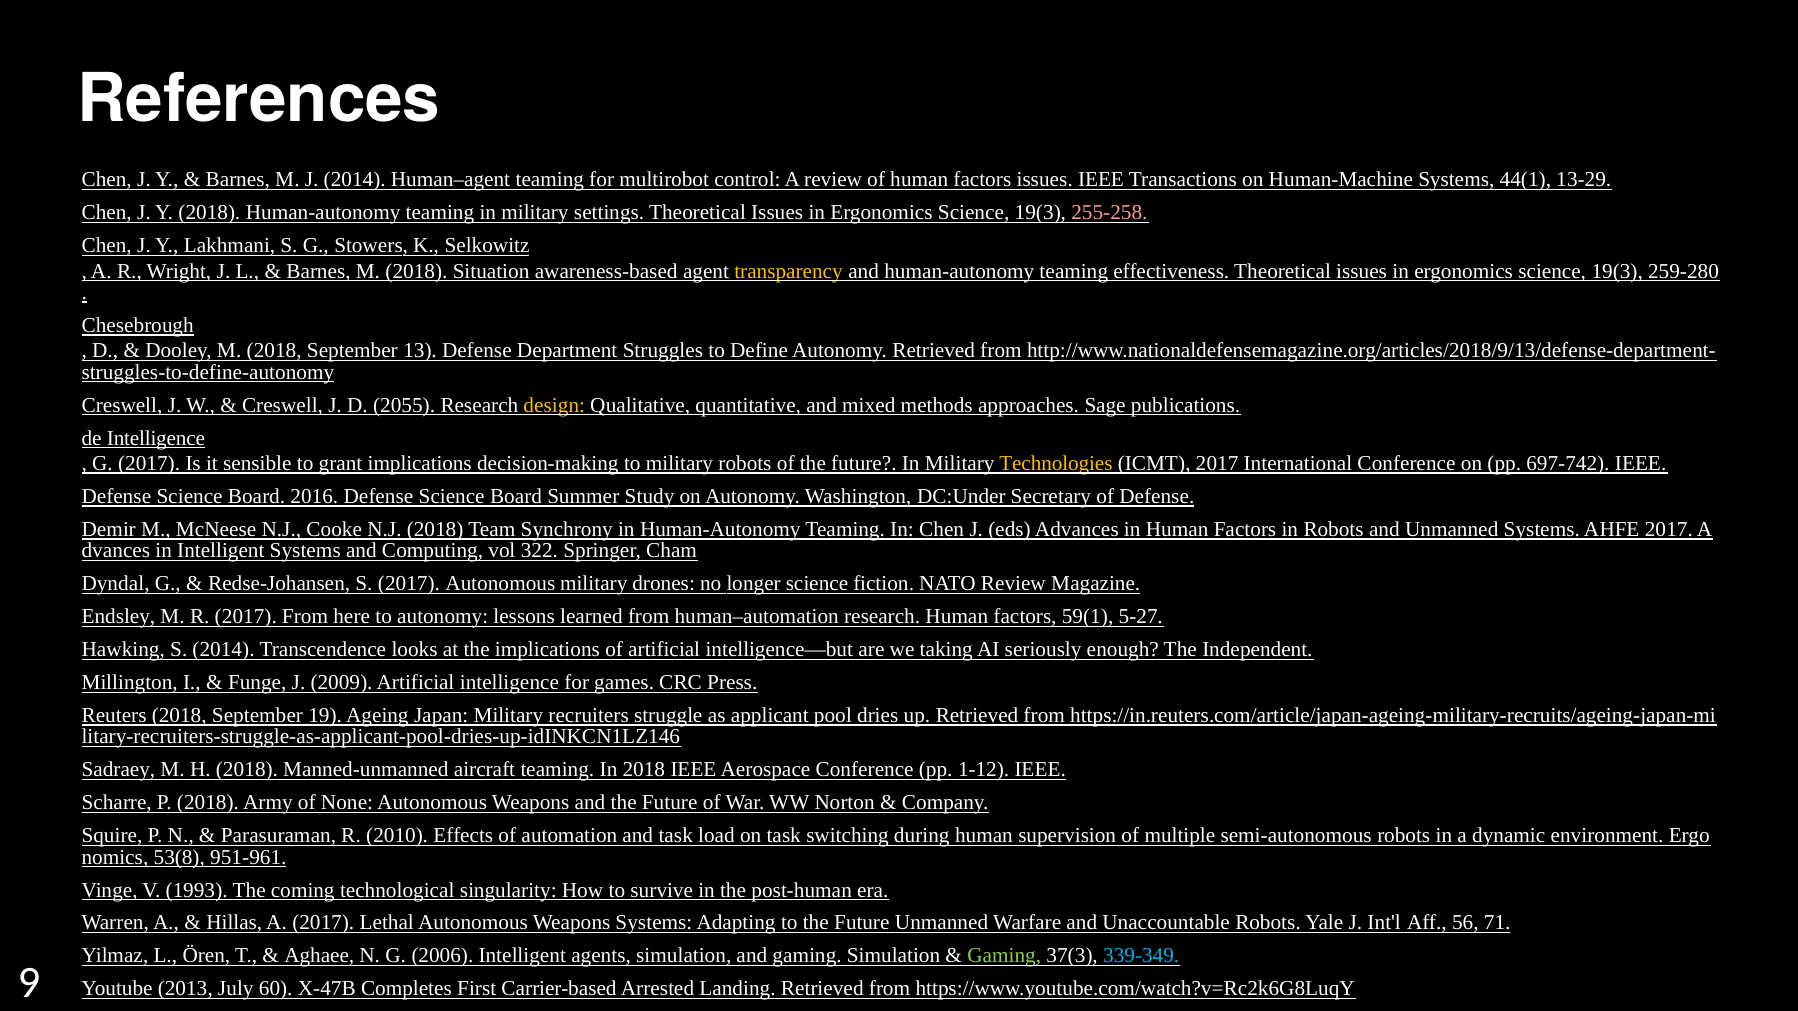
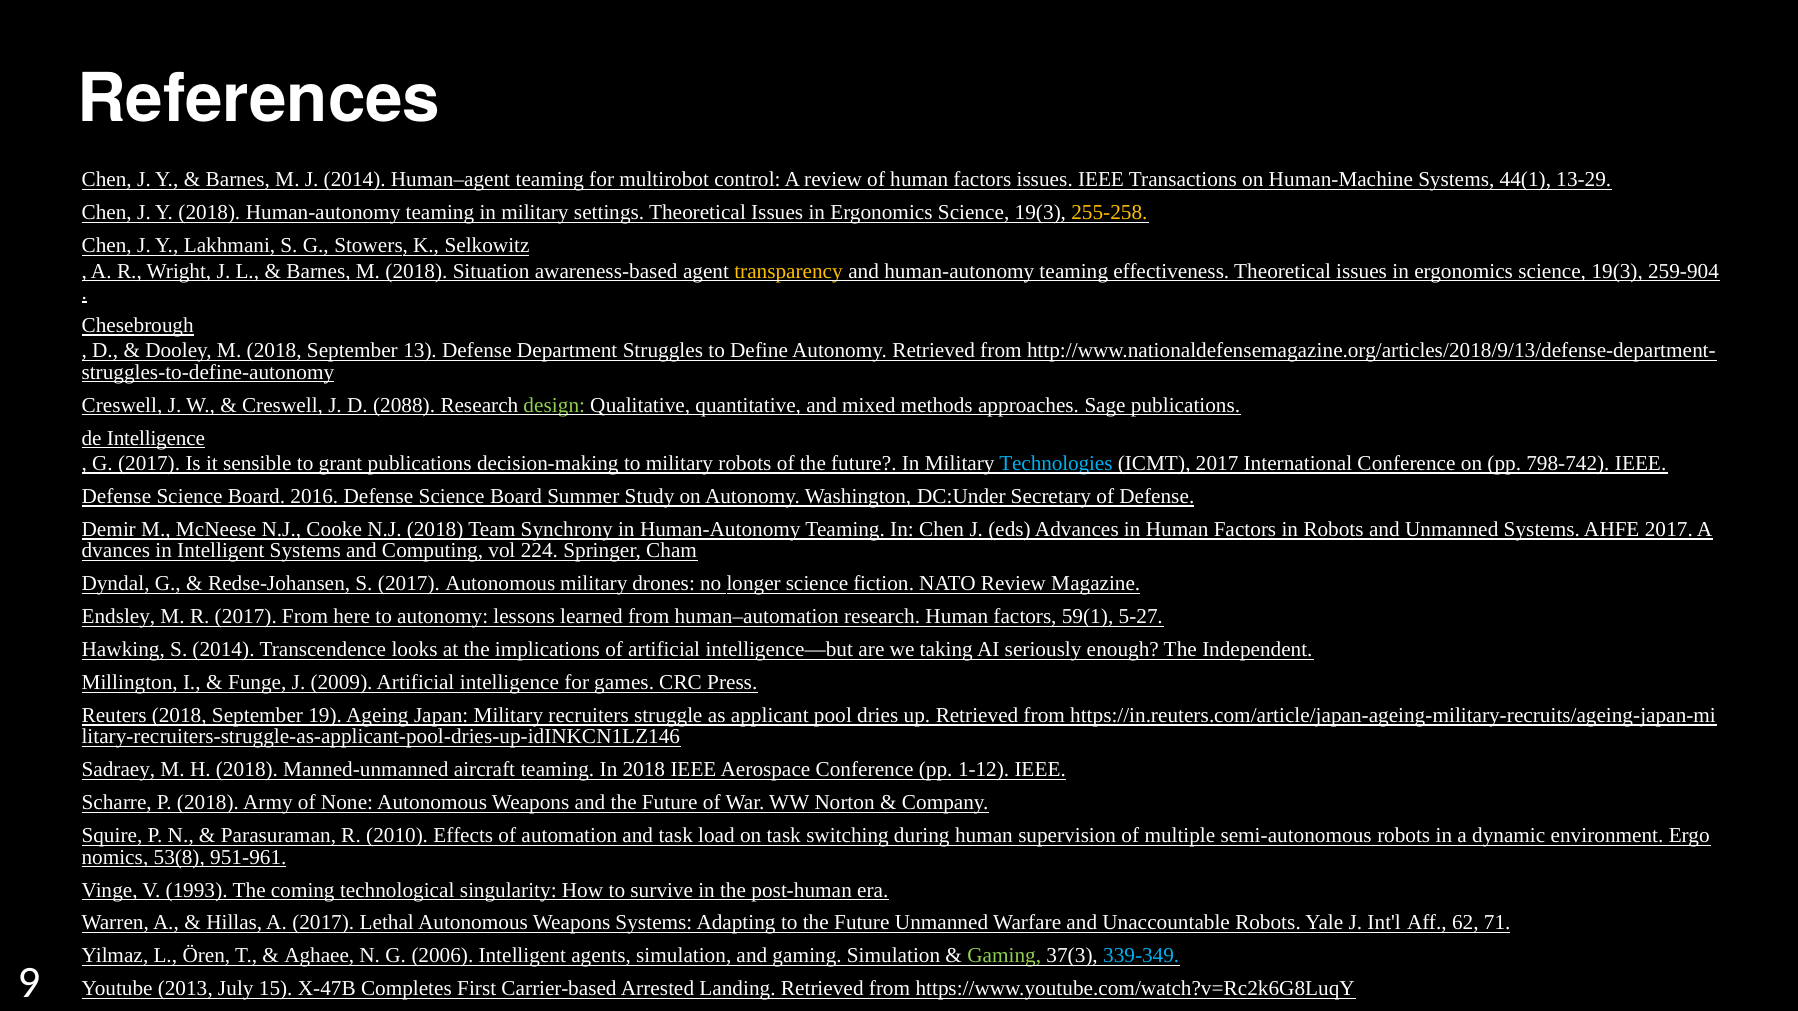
255-258 colour: pink -> yellow
259-280: 259-280 -> 259-904
2055: 2055 -> 2088
design colour: yellow -> light green
grant implications: implications -> publications
Technologies colour: yellow -> light blue
697-742: 697-742 -> 798-742
322: 322 -> 224
56: 56 -> 62
60: 60 -> 15
